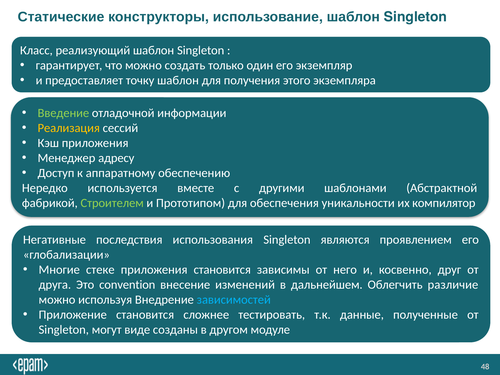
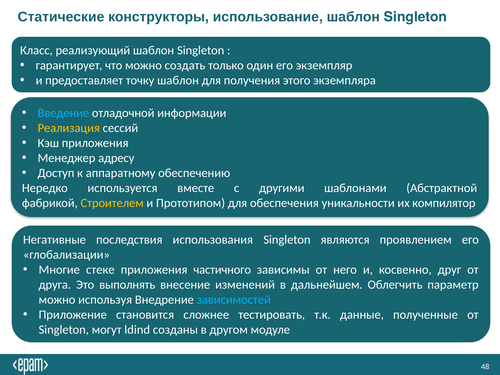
Введение colour: light green -> light blue
Строителем colour: light green -> yellow
приложения становится: становится -> частичного
convention: convention -> выполнять
различие: различие -> параметр
виде: виде -> ldind
